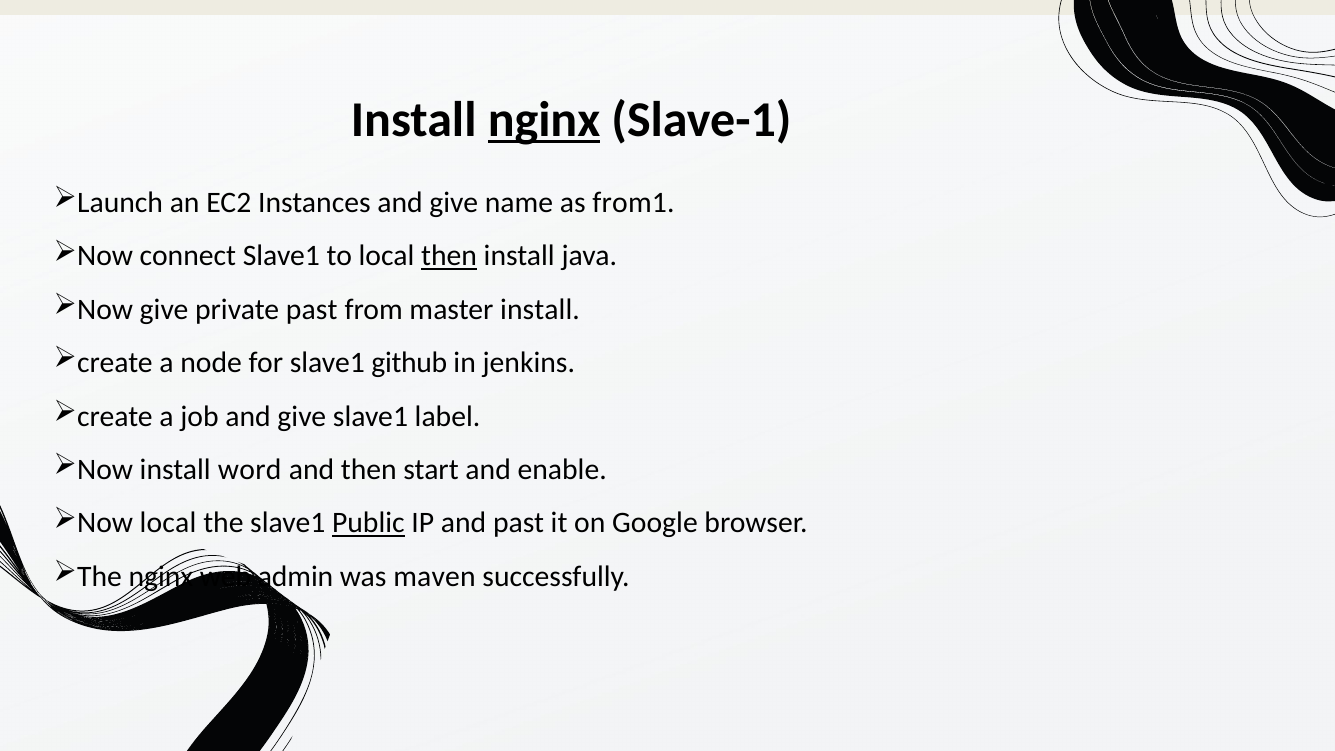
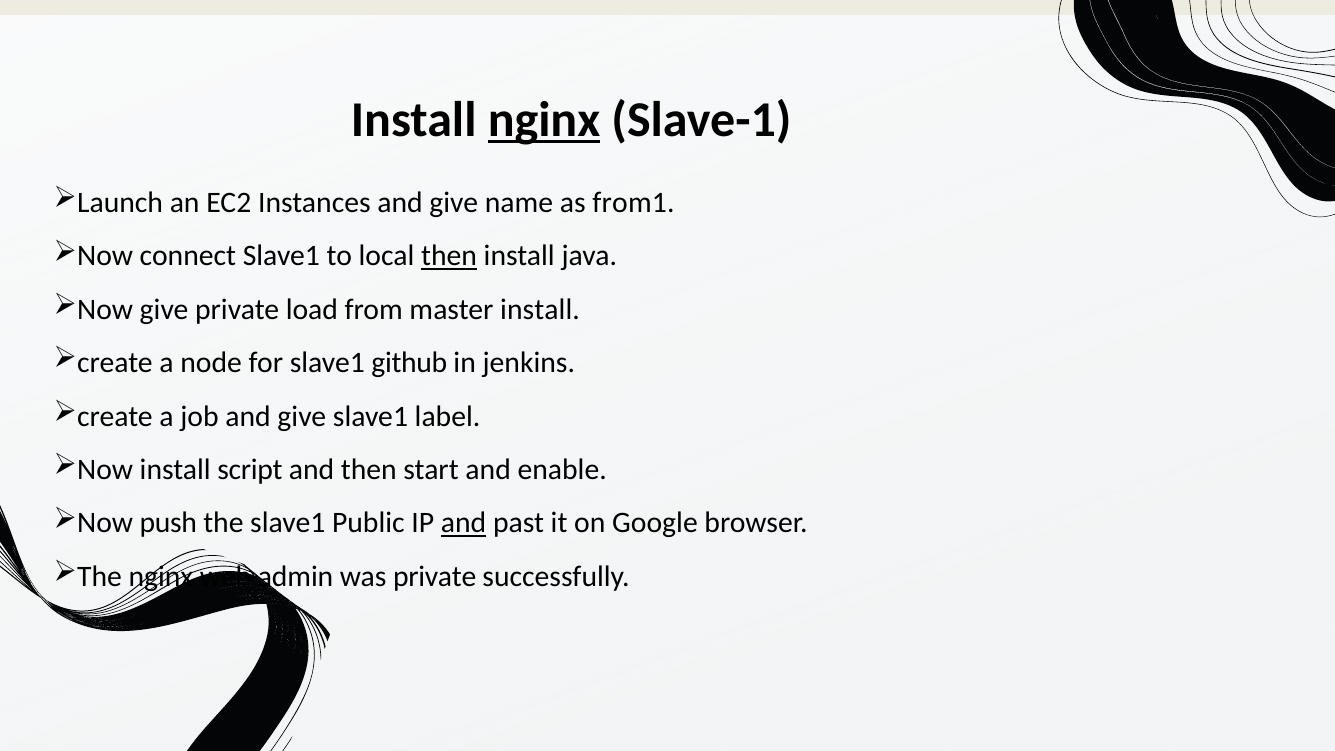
private past: past -> load
word: word -> script
Now local: local -> push
Public underline: present -> none
and at (464, 523) underline: none -> present
was maven: maven -> private
